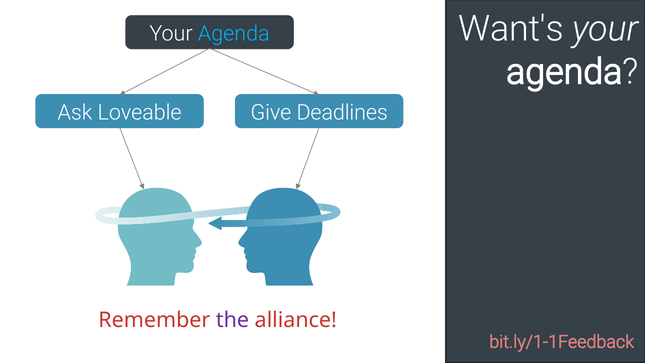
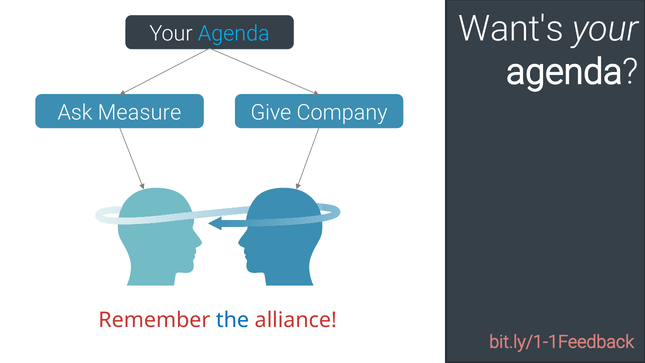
Loveable: Loveable -> Measure
Deadlines: Deadlines -> Company
the colour: purple -> blue
